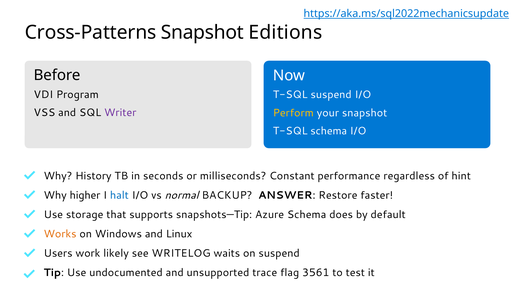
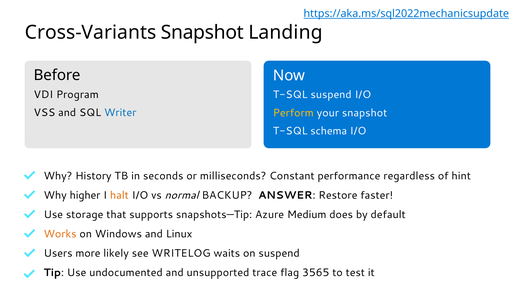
Cross-Patterns: Cross-Patterns -> Cross-Variants
Editions: Editions -> Landing
Writer colour: purple -> blue
halt colour: blue -> orange
Azure Schema: Schema -> Medium
work: work -> more
3561: 3561 -> 3565
